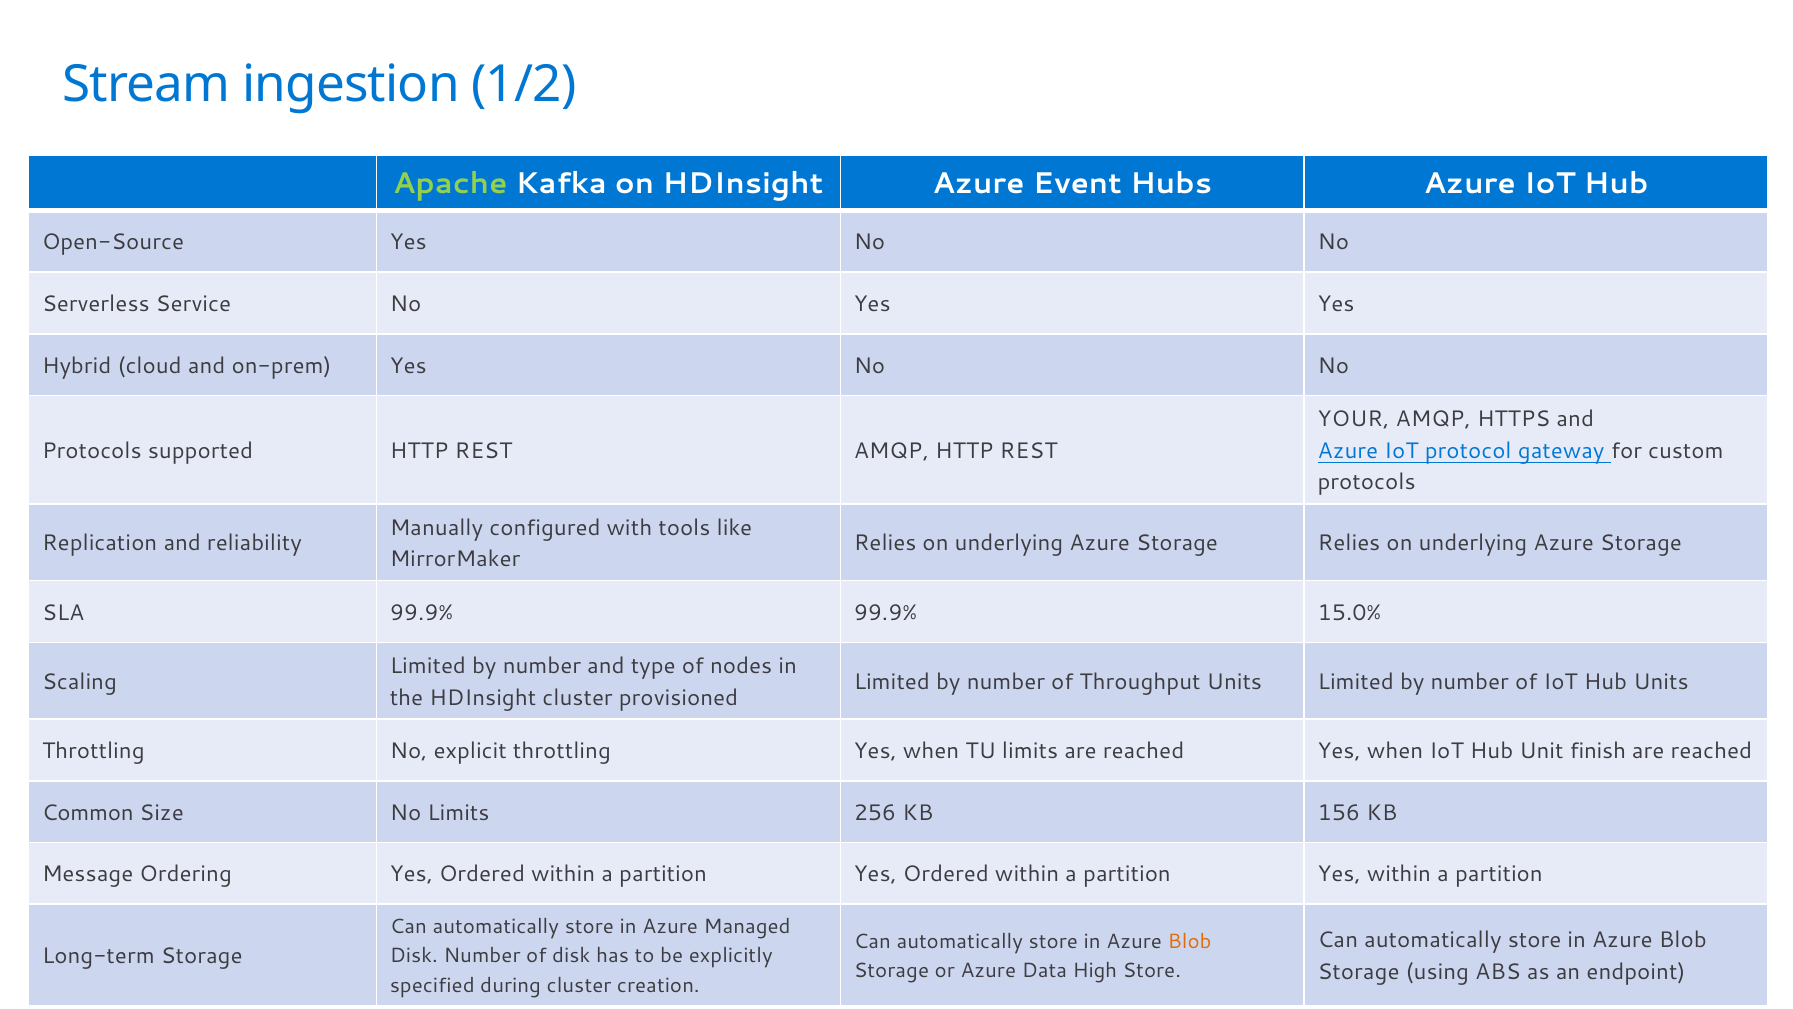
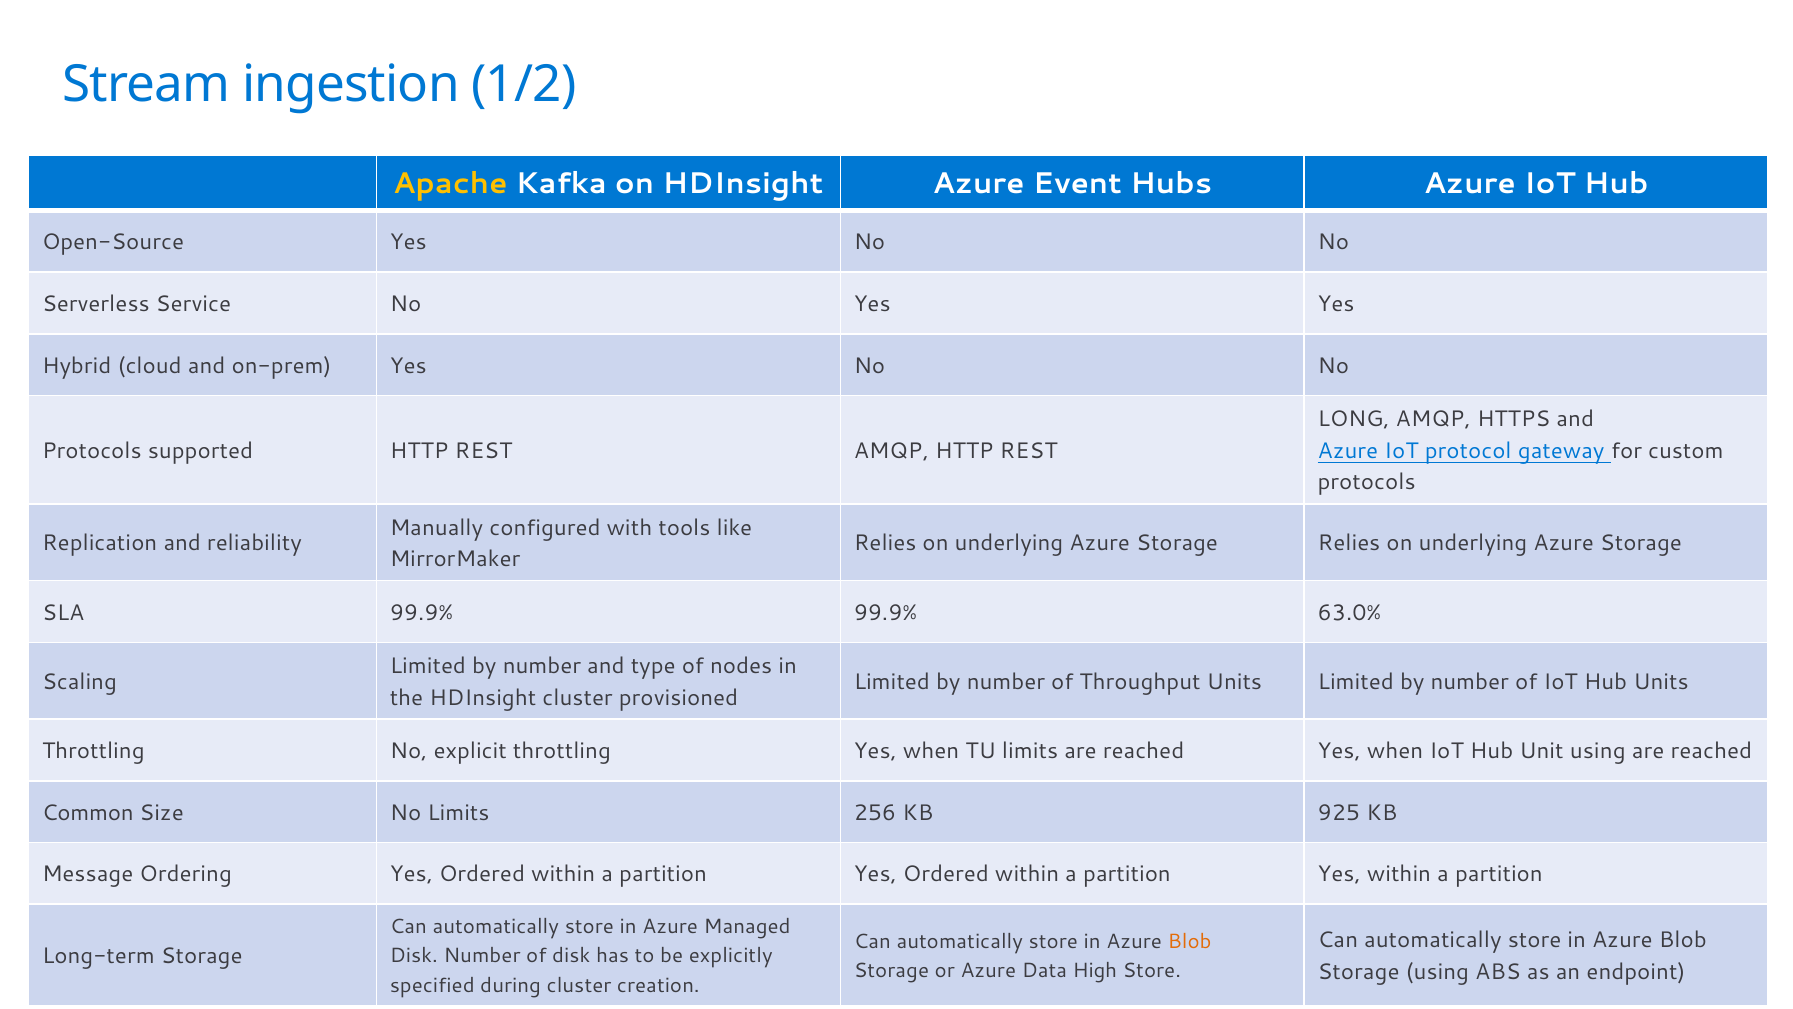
Apache colour: light green -> yellow
YOUR: YOUR -> LONG
15.0%: 15.0% -> 63.0%
Unit finish: finish -> using
156: 156 -> 925
